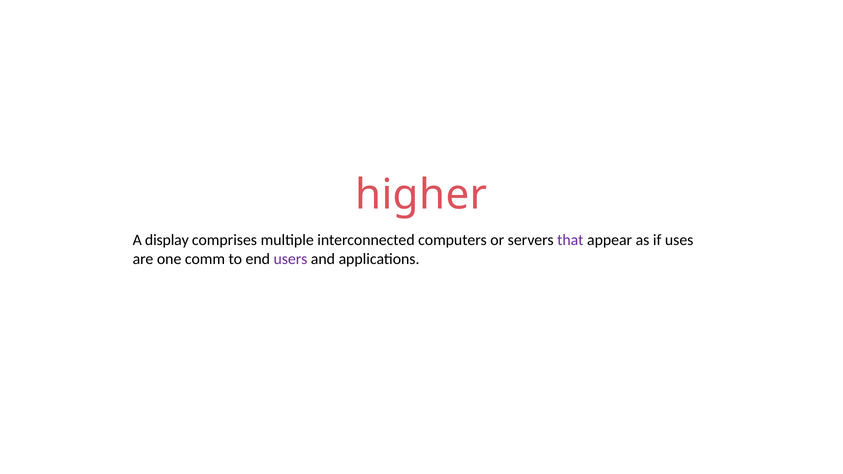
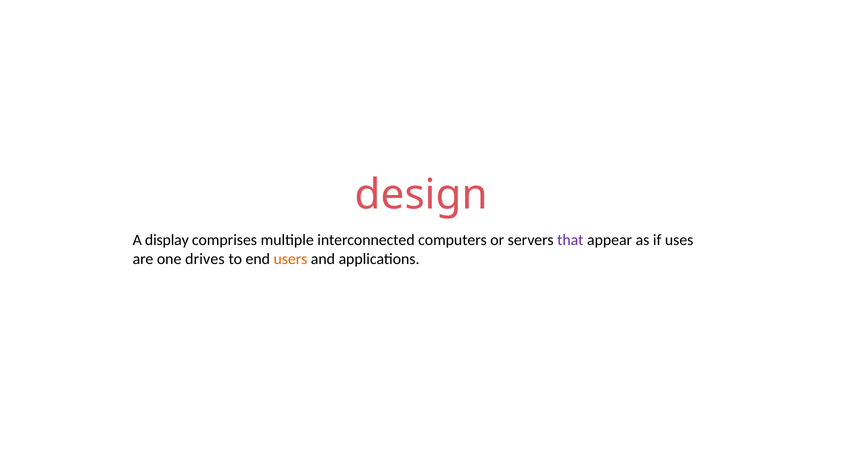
higher: higher -> design
comm: comm -> drives
users colour: purple -> orange
